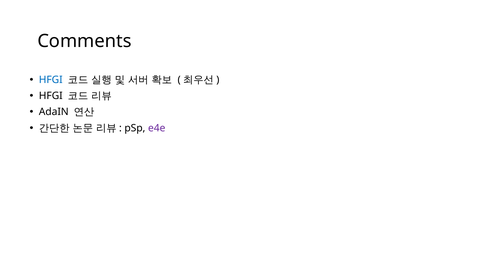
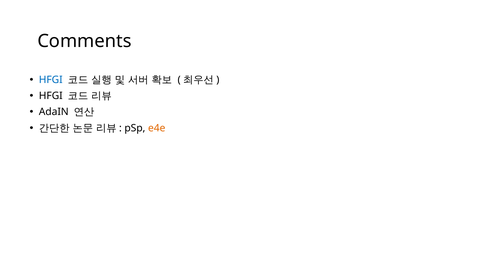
e4e colour: purple -> orange
